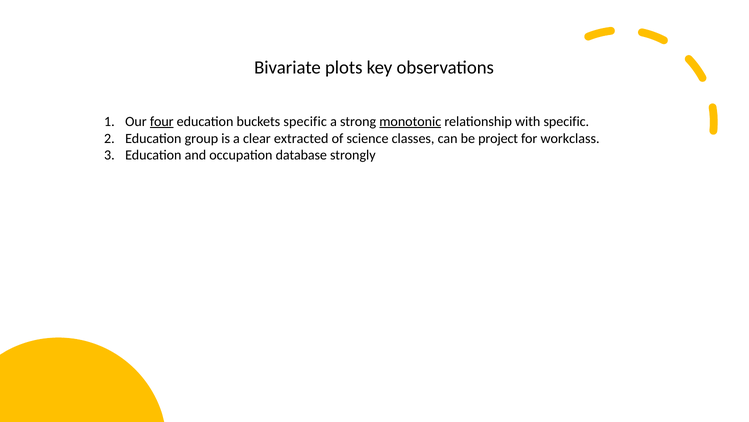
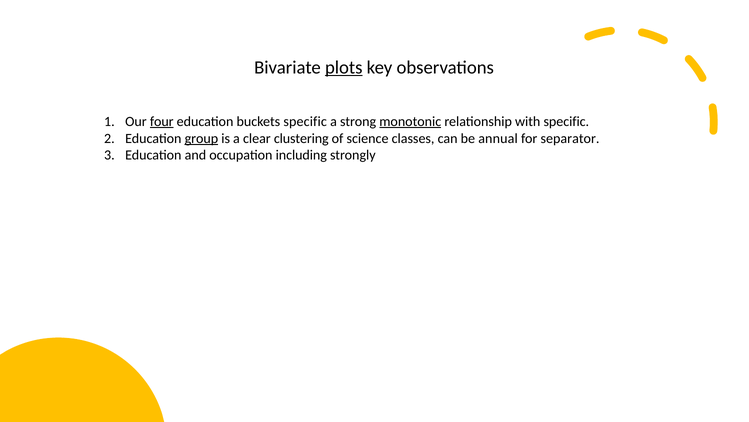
plots underline: none -> present
group underline: none -> present
extracted: extracted -> clustering
project: project -> annual
workclass: workclass -> separator
database: database -> including
